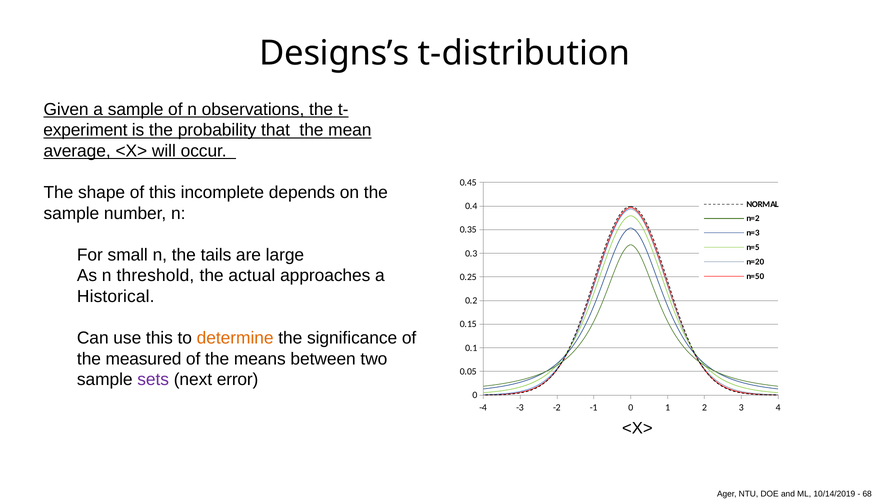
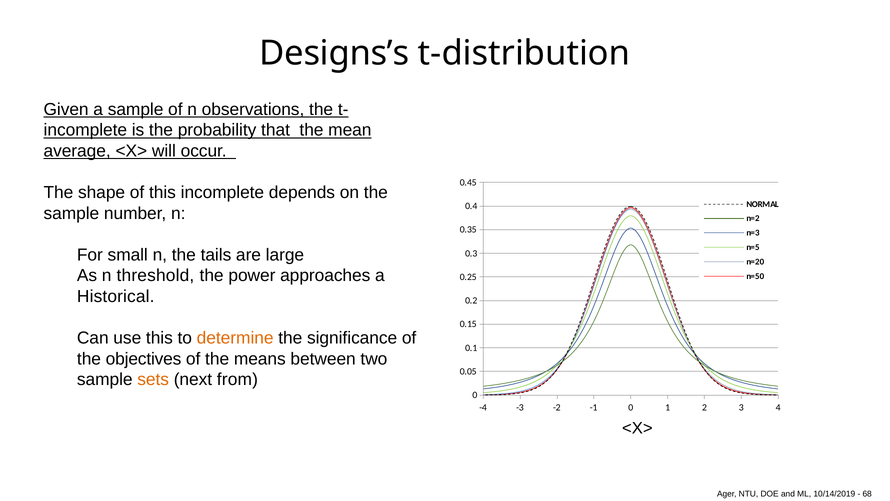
experiment at (85, 130): experiment -> incomplete
actual: actual -> power
measured: measured -> objectives
sets colour: purple -> orange
error: error -> from
